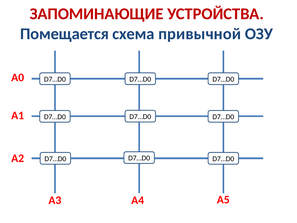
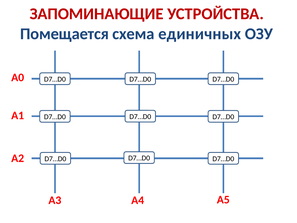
привычной: привычной -> единичных
